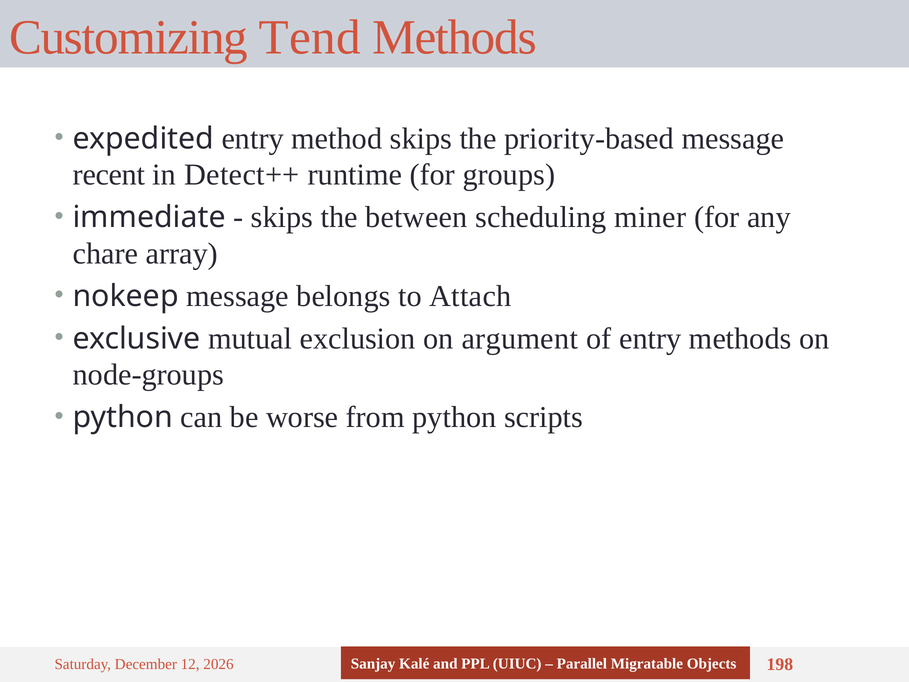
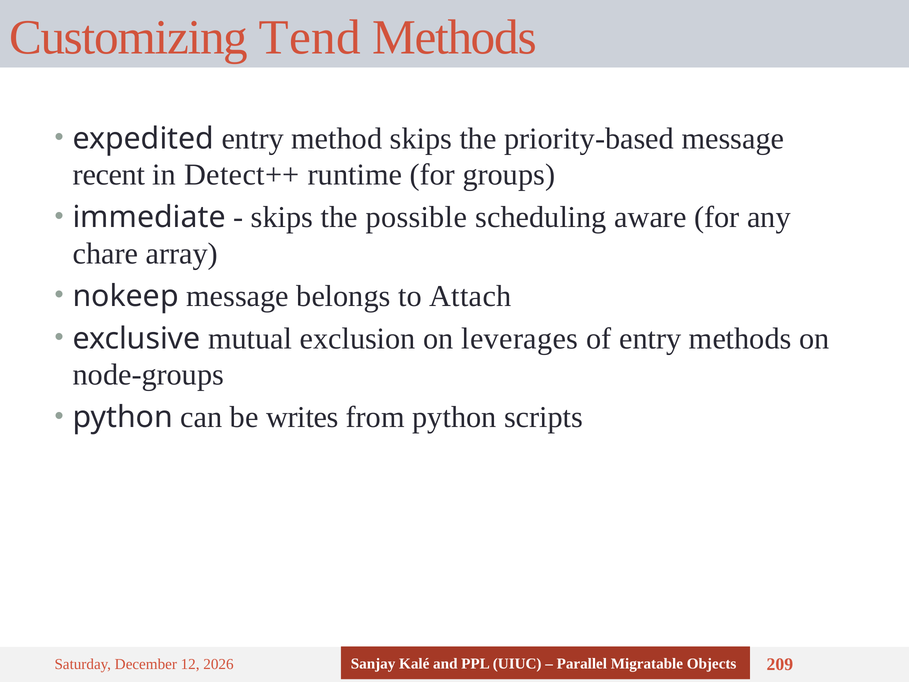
between: between -> possible
miner: miner -> aware
argument: argument -> leverages
worse: worse -> writes
198: 198 -> 209
